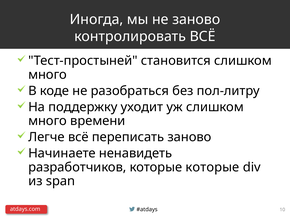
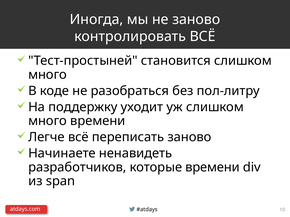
которые которые: которые -> времени
